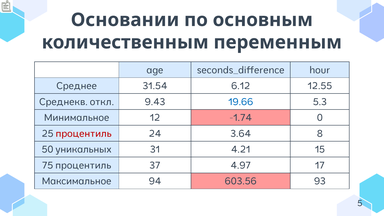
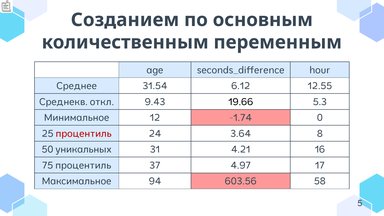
Основании: Основании -> Созданием
19.66 colour: blue -> black
15: 15 -> 16
93: 93 -> 58
